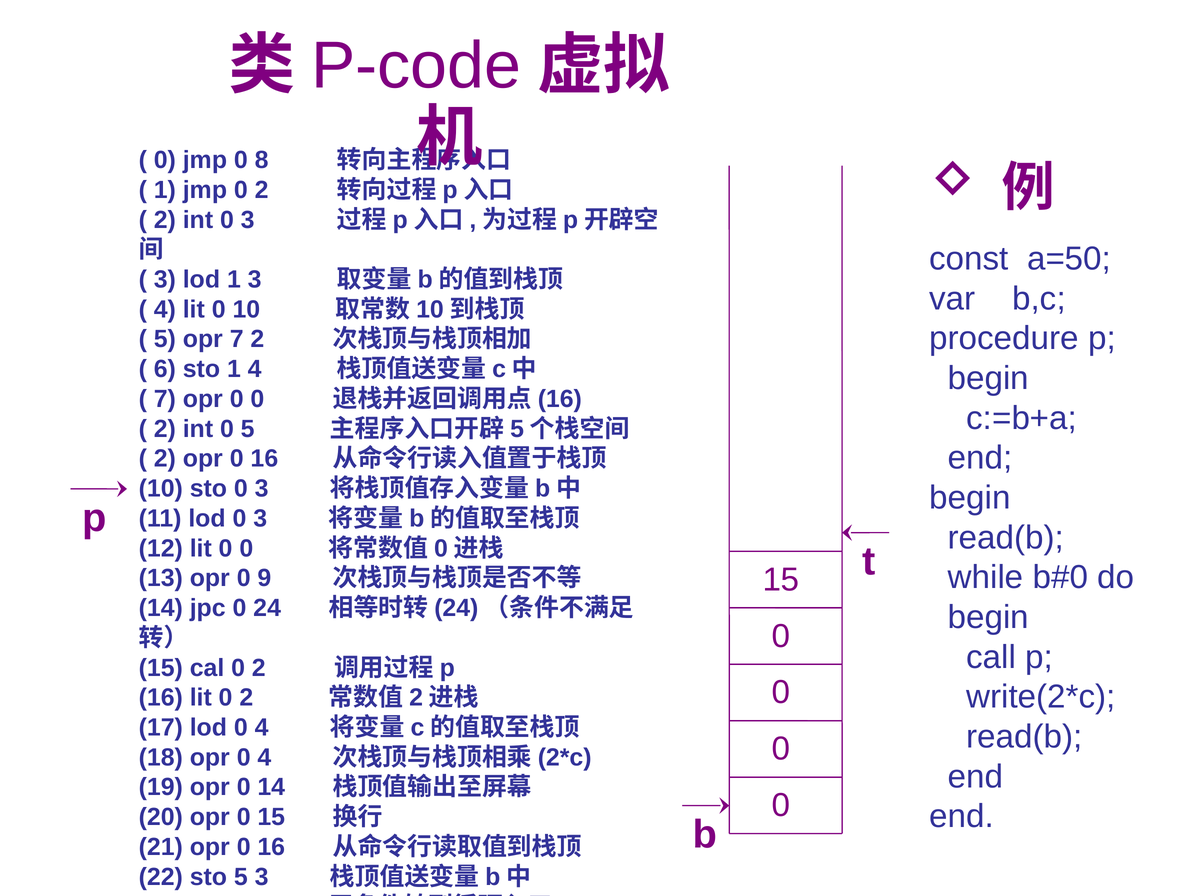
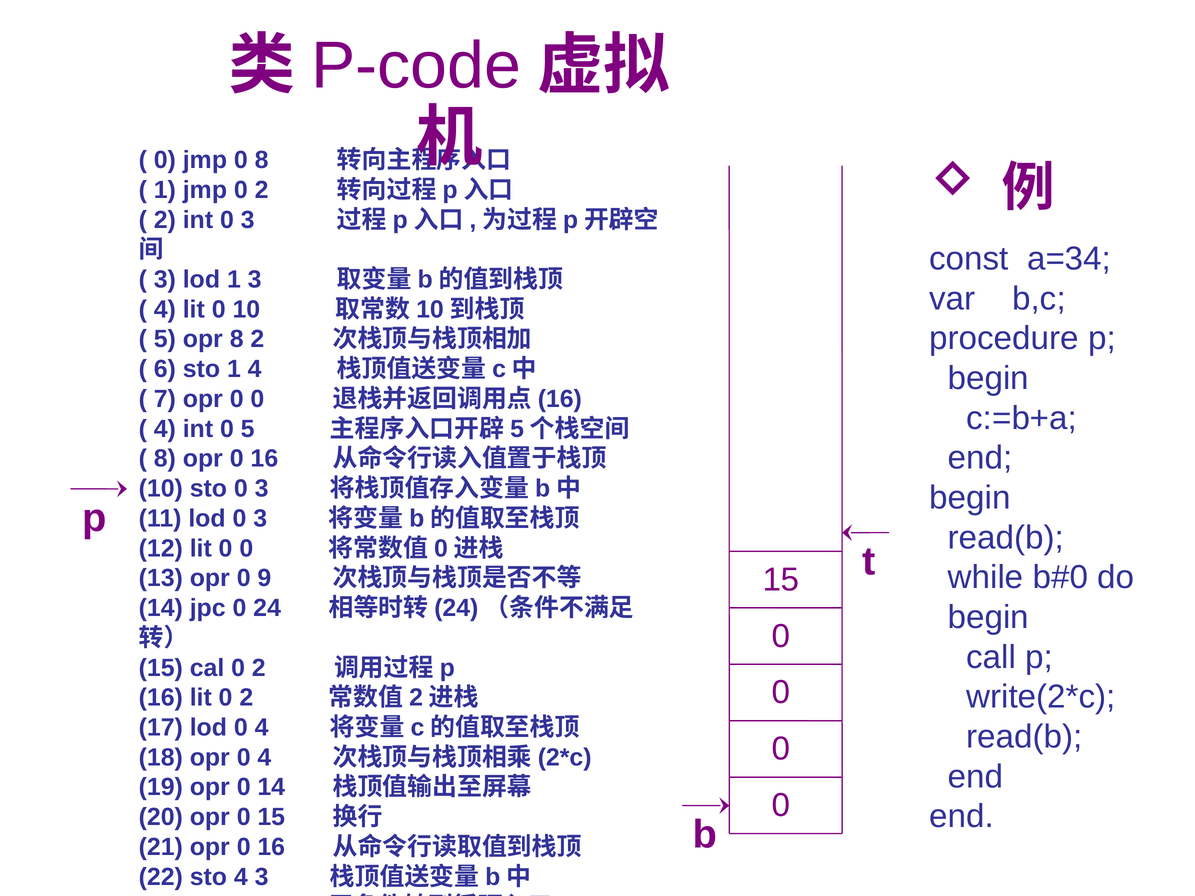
a=50: a=50 -> a=34
opr 7: 7 -> 8
2 at (165, 429): 2 -> 4
2 at (165, 459): 2 -> 8
sto 5: 5 -> 4
